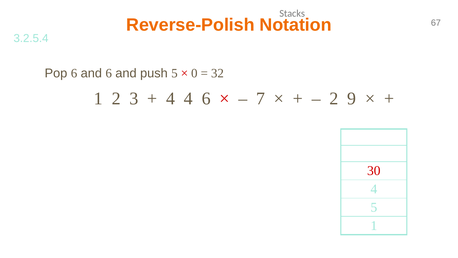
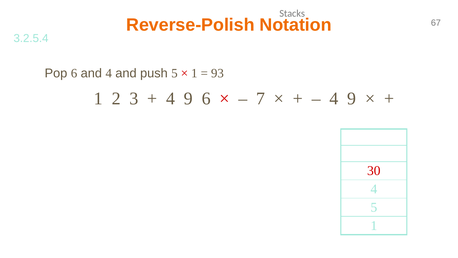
and 6: 6 -> 4
0 at (194, 73): 0 -> 1
32: 32 -> 93
4 at (188, 99): 4 -> 9
2 at (334, 99): 2 -> 4
